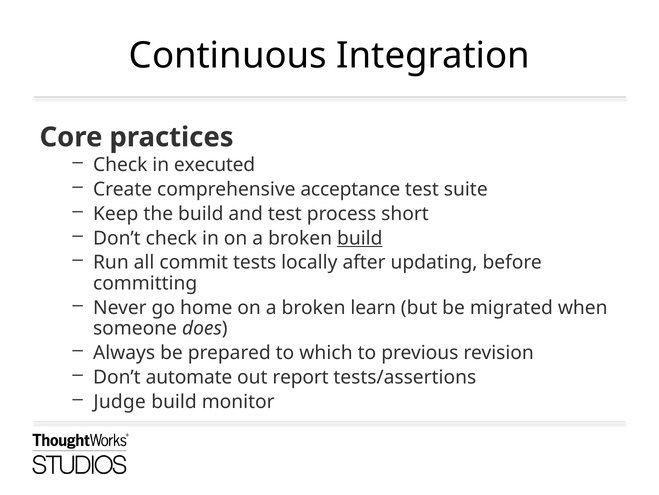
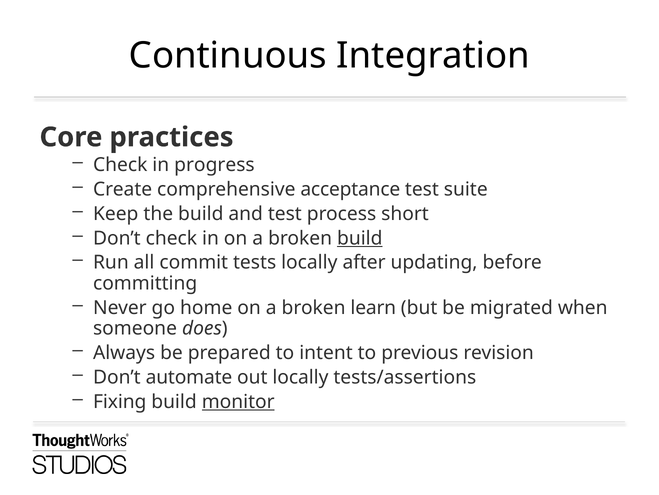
executed: executed -> progress
which: which -> intent
out report: report -> locally
Judge: Judge -> Fixing
monitor underline: none -> present
